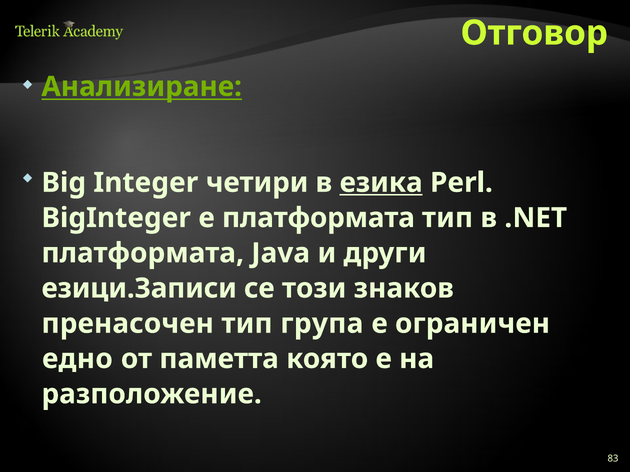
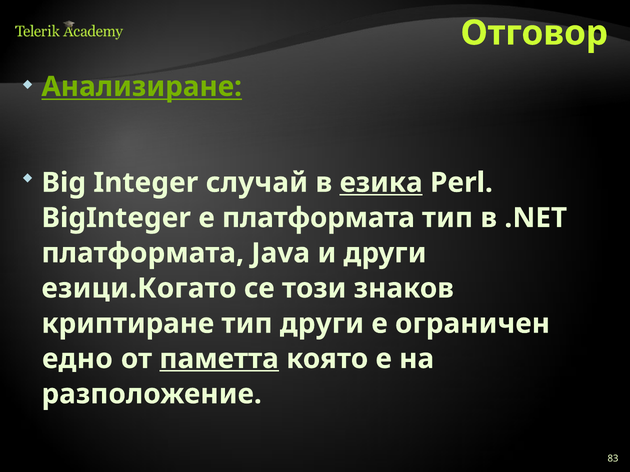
четири: четири -> случай
езици.Записи: езици.Записи -> езици.Когато
пренасочен: пренасочен -> криптиране
тип група: група -> други
паметта underline: none -> present
